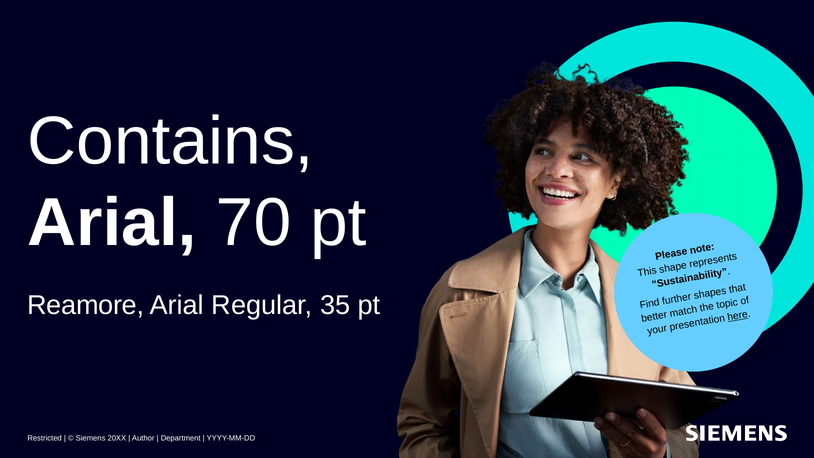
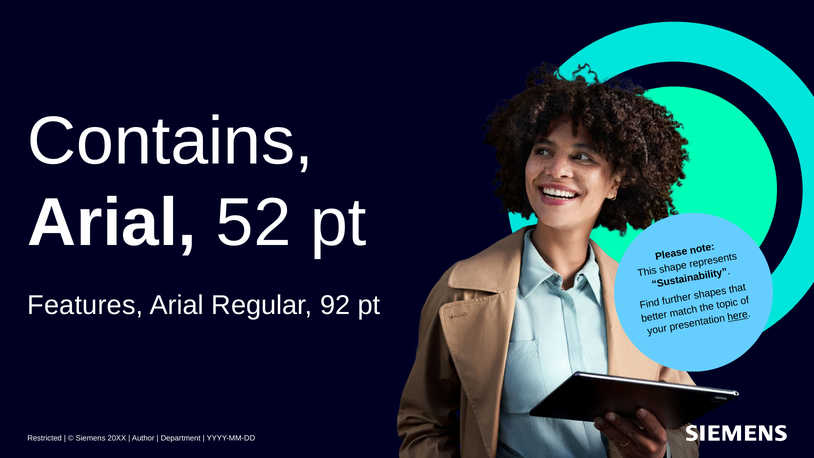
70: 70 -> 52
Reamore: Reamore -> Features
35: 35 -> 92
